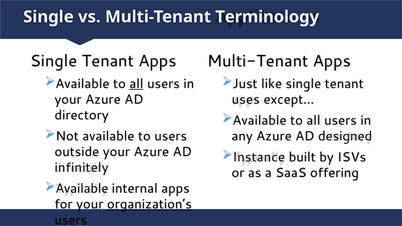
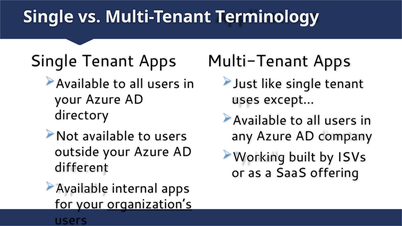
all at (136, 84) underline: present -> none
designed: designed -> company
Instance: Instance -> Working
infinitely: infinitely -> different
